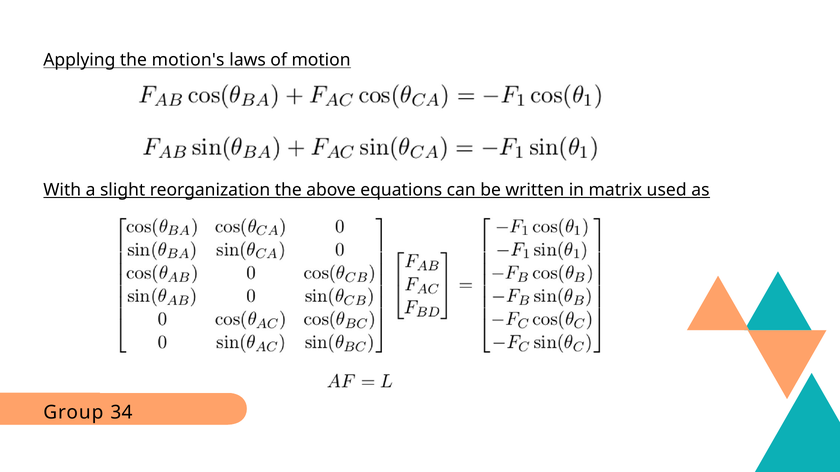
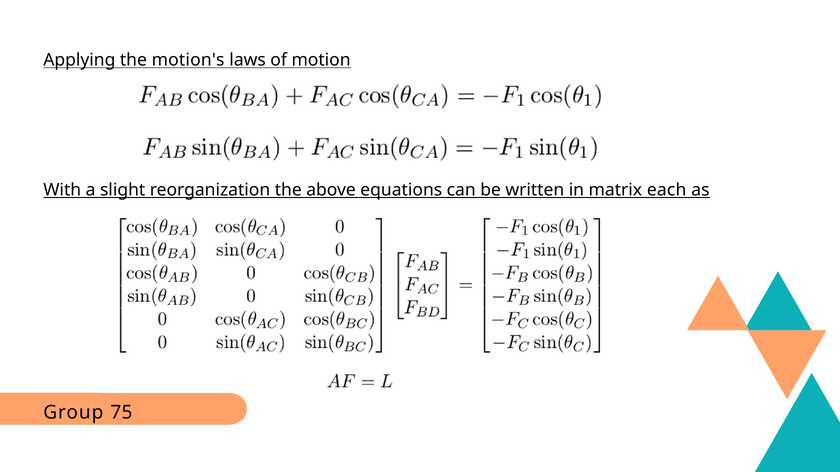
used: used -> each
34: 34 -> 75
